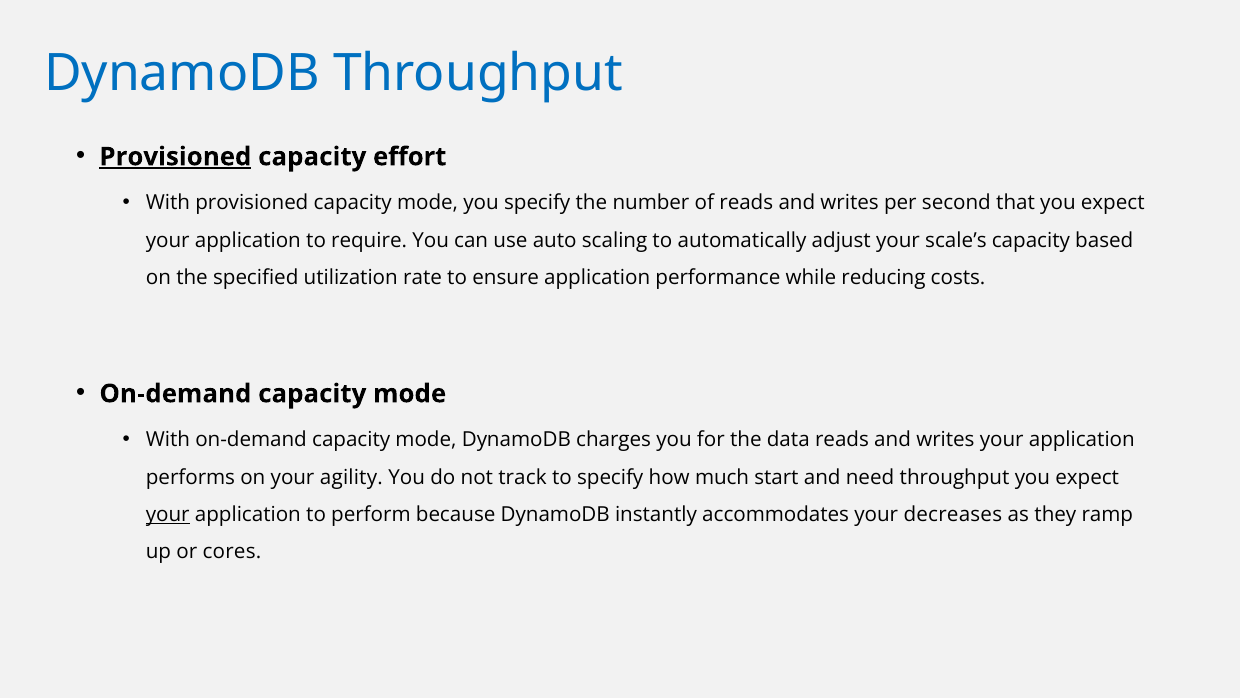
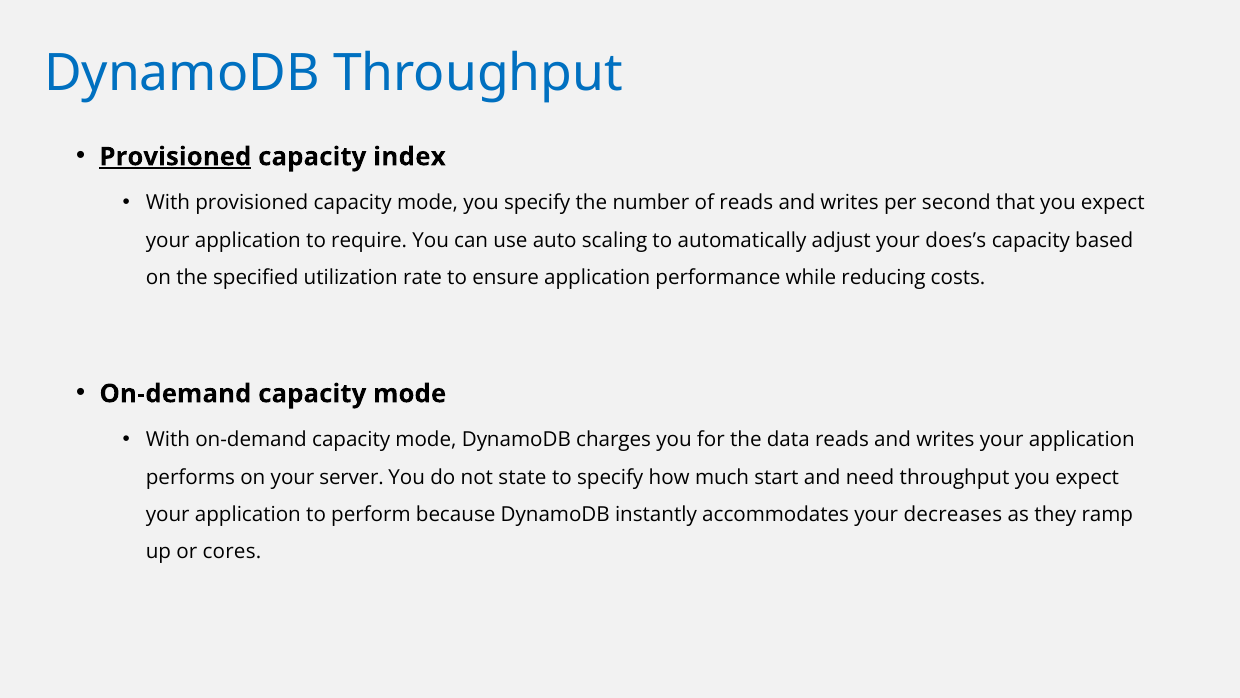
effort: effort -> index
scale’s: scale’s -> does’s
agility: agility -> server
track: track -> state
your at (168, 514) underline: present -> none
